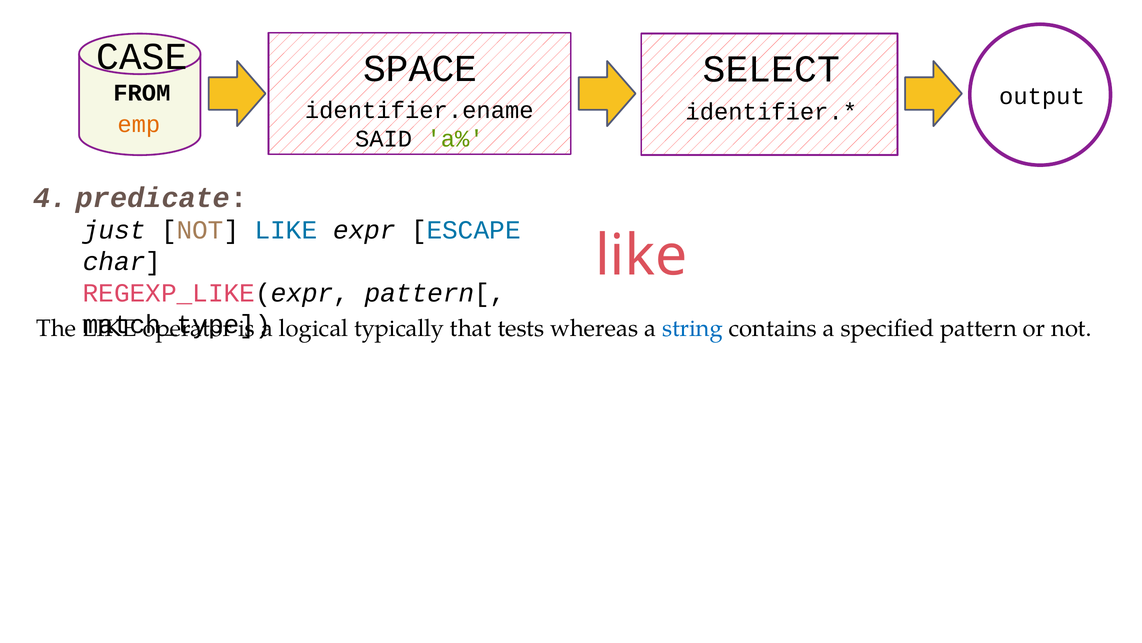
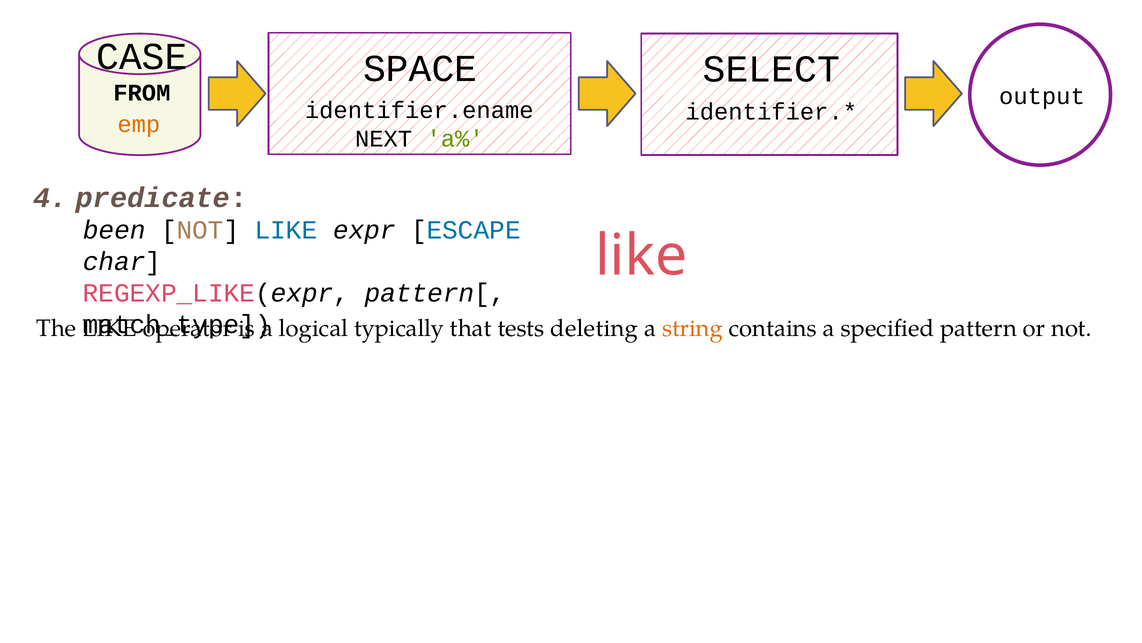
SAID: SAID -> NEXT
just: just -> been
whereas: whereas -> deleting
string colour: blue -> orange
